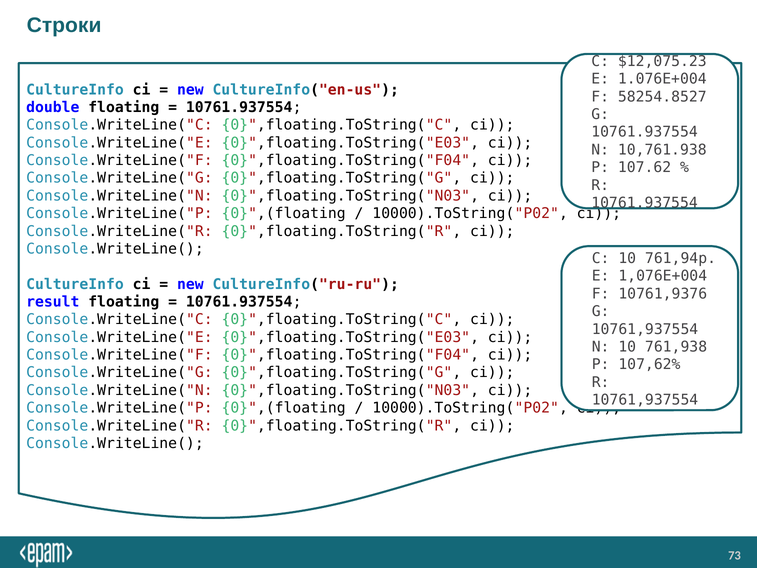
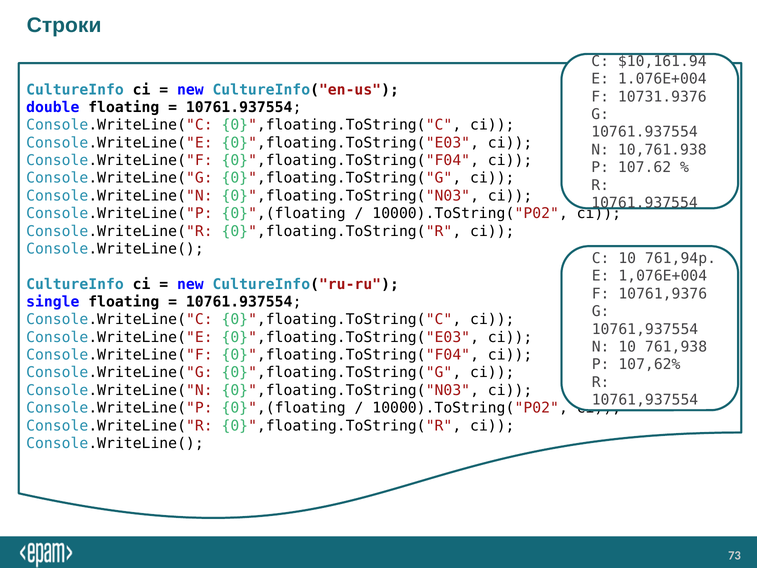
$12,075.23: $12,075.23 -> $10,161.94
58254.8527: 58254.8527 -> 10731.9376
result: result -> single
